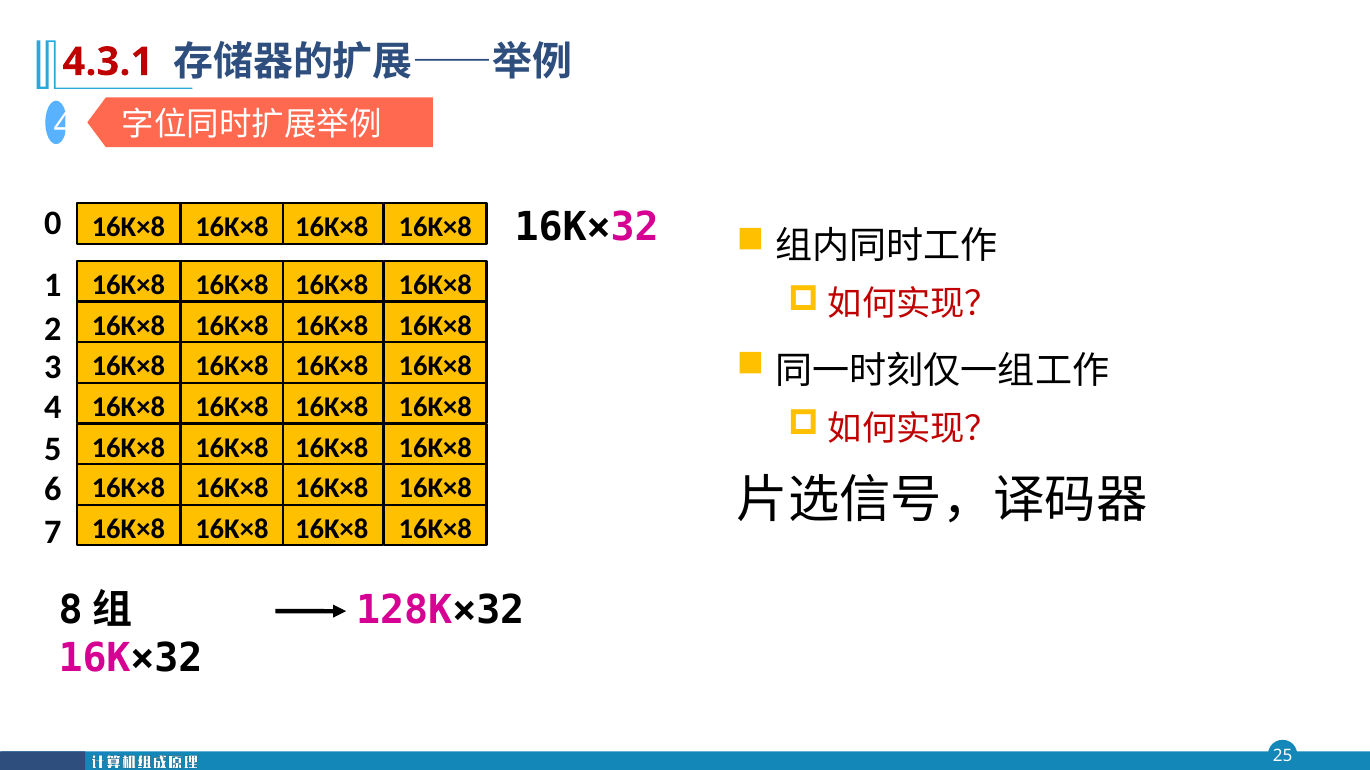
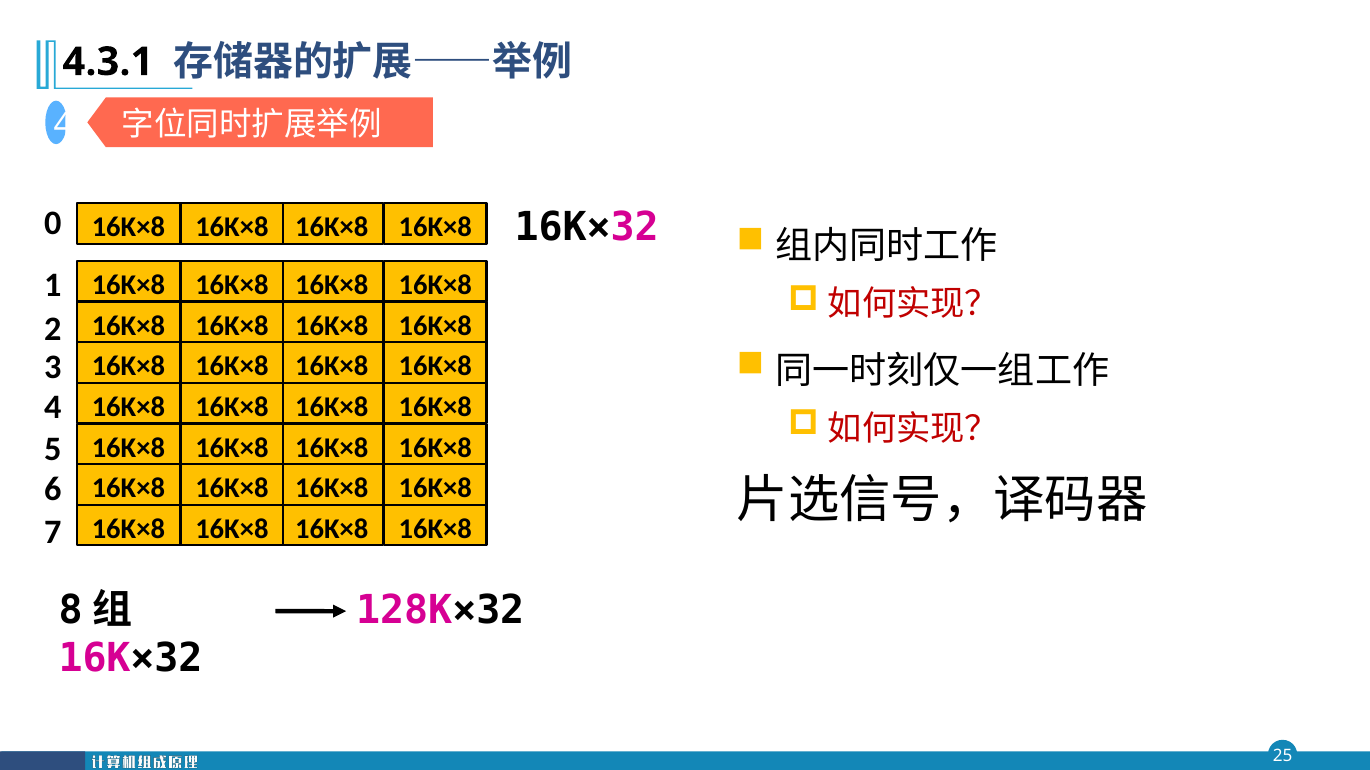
4.3.1 colour: red -> black
